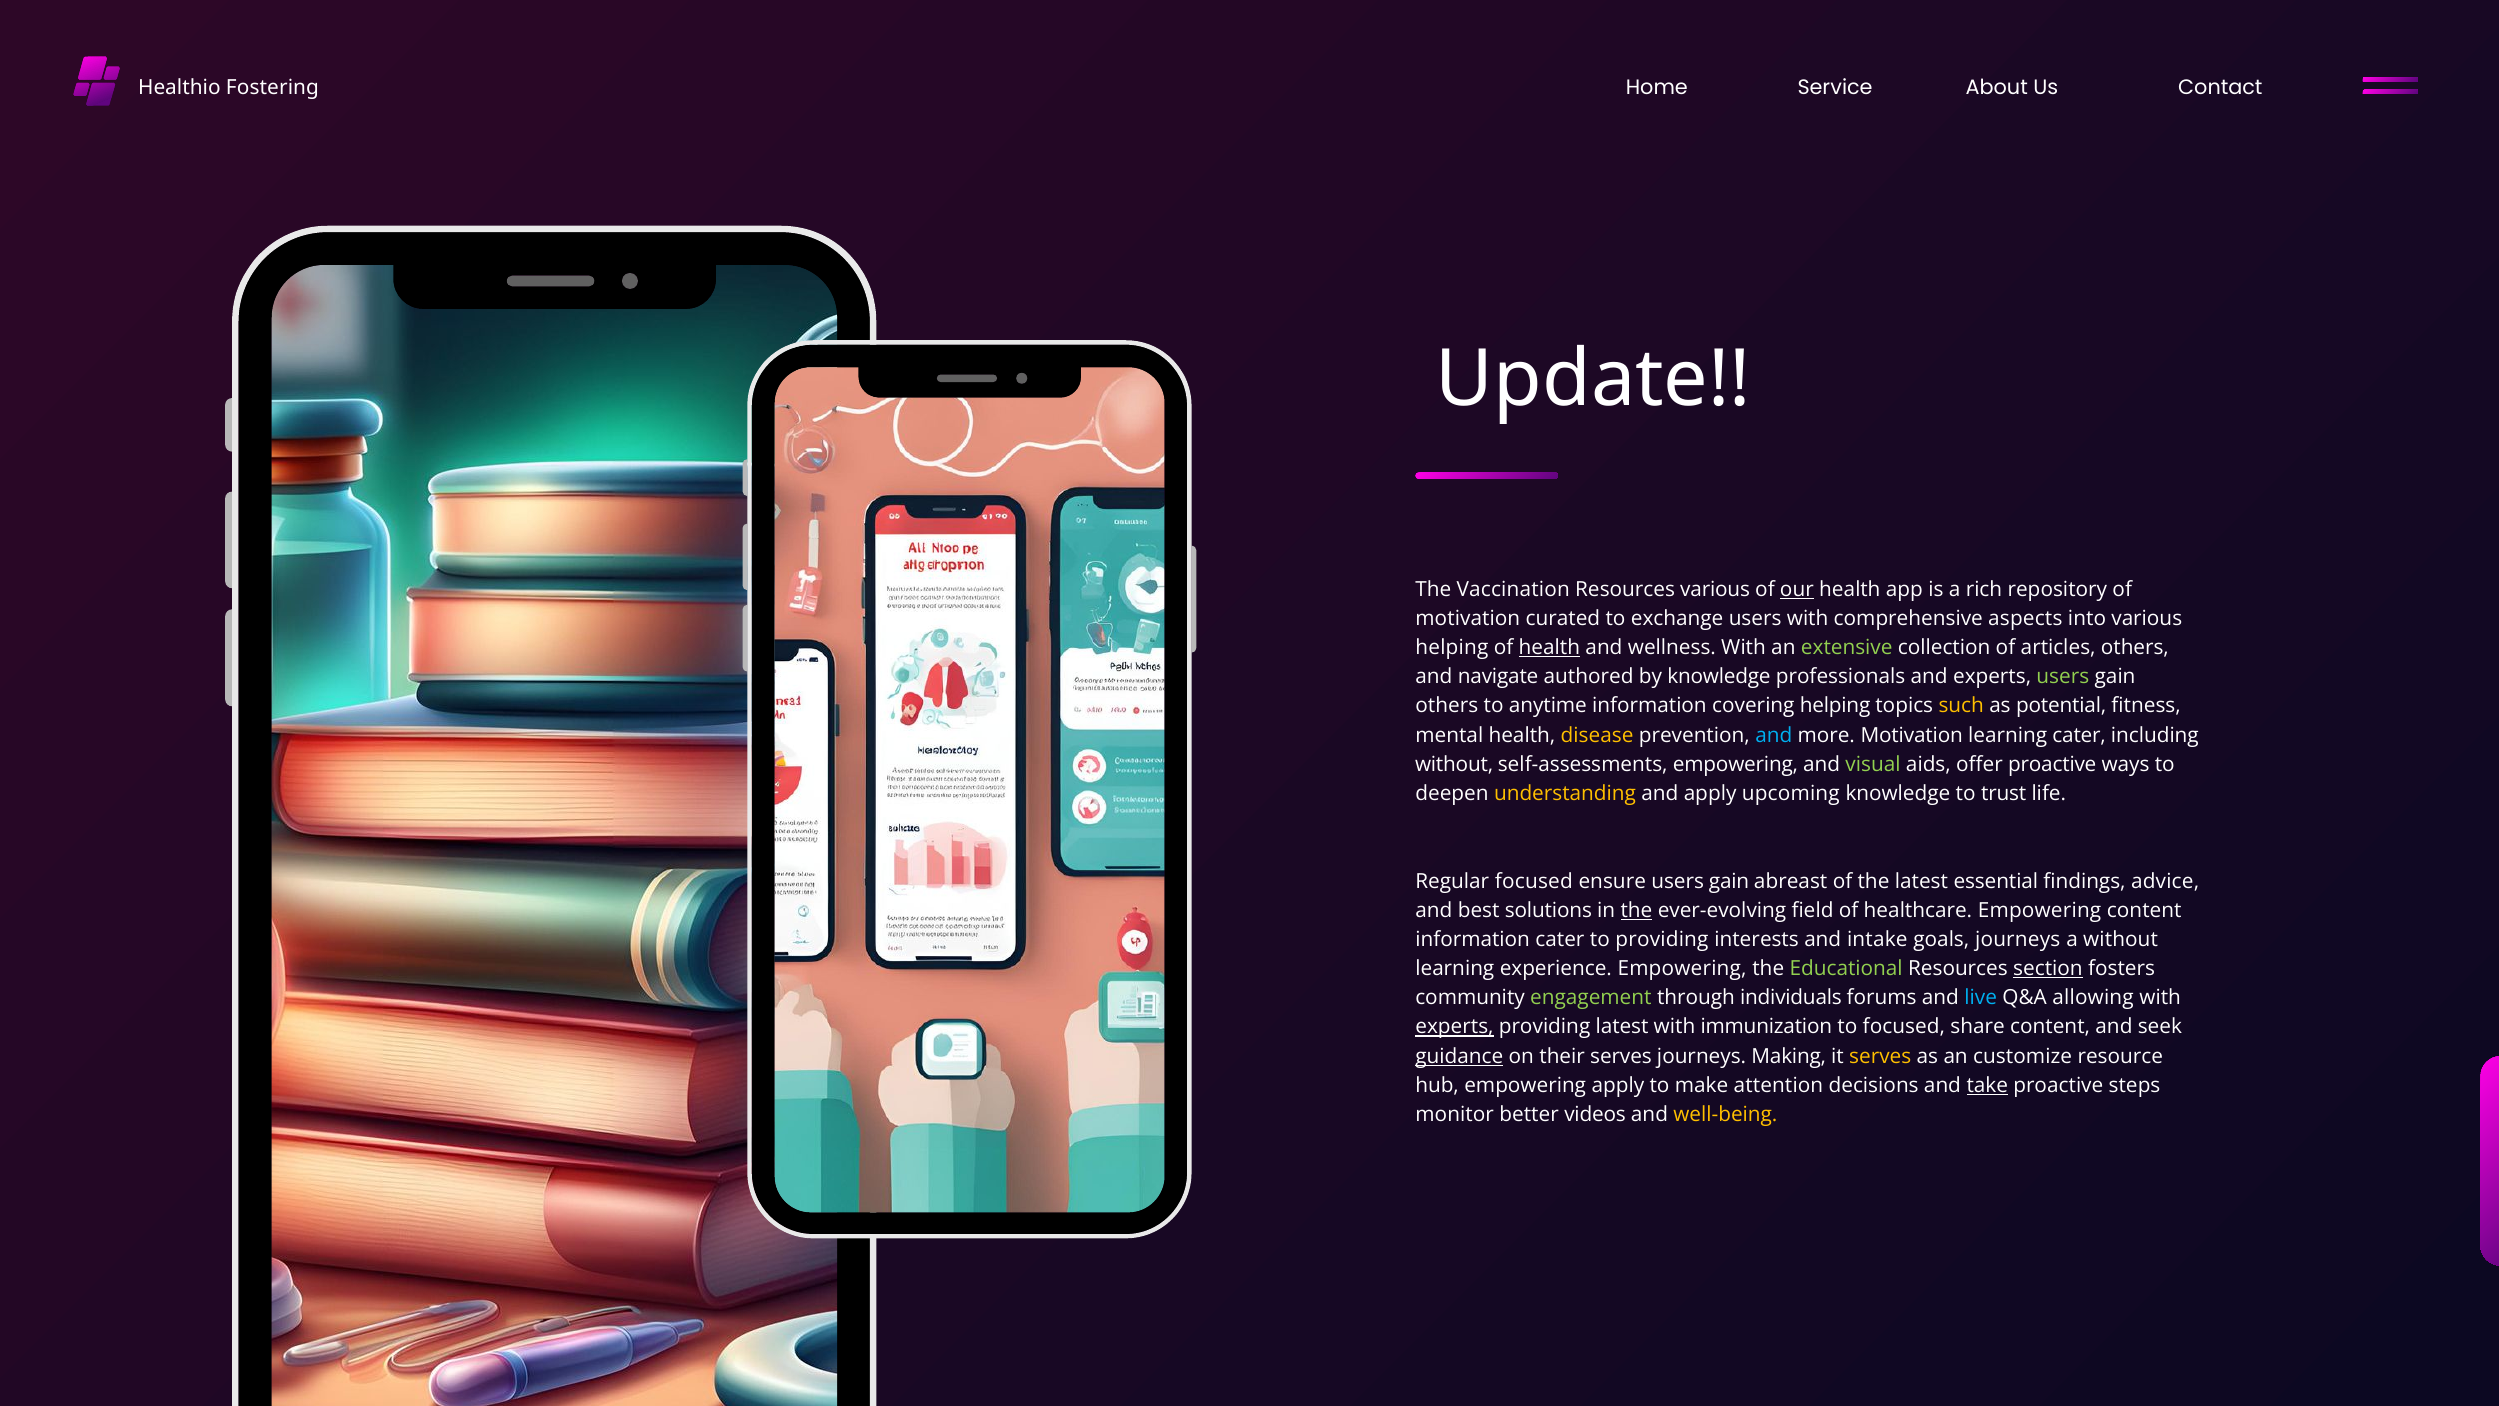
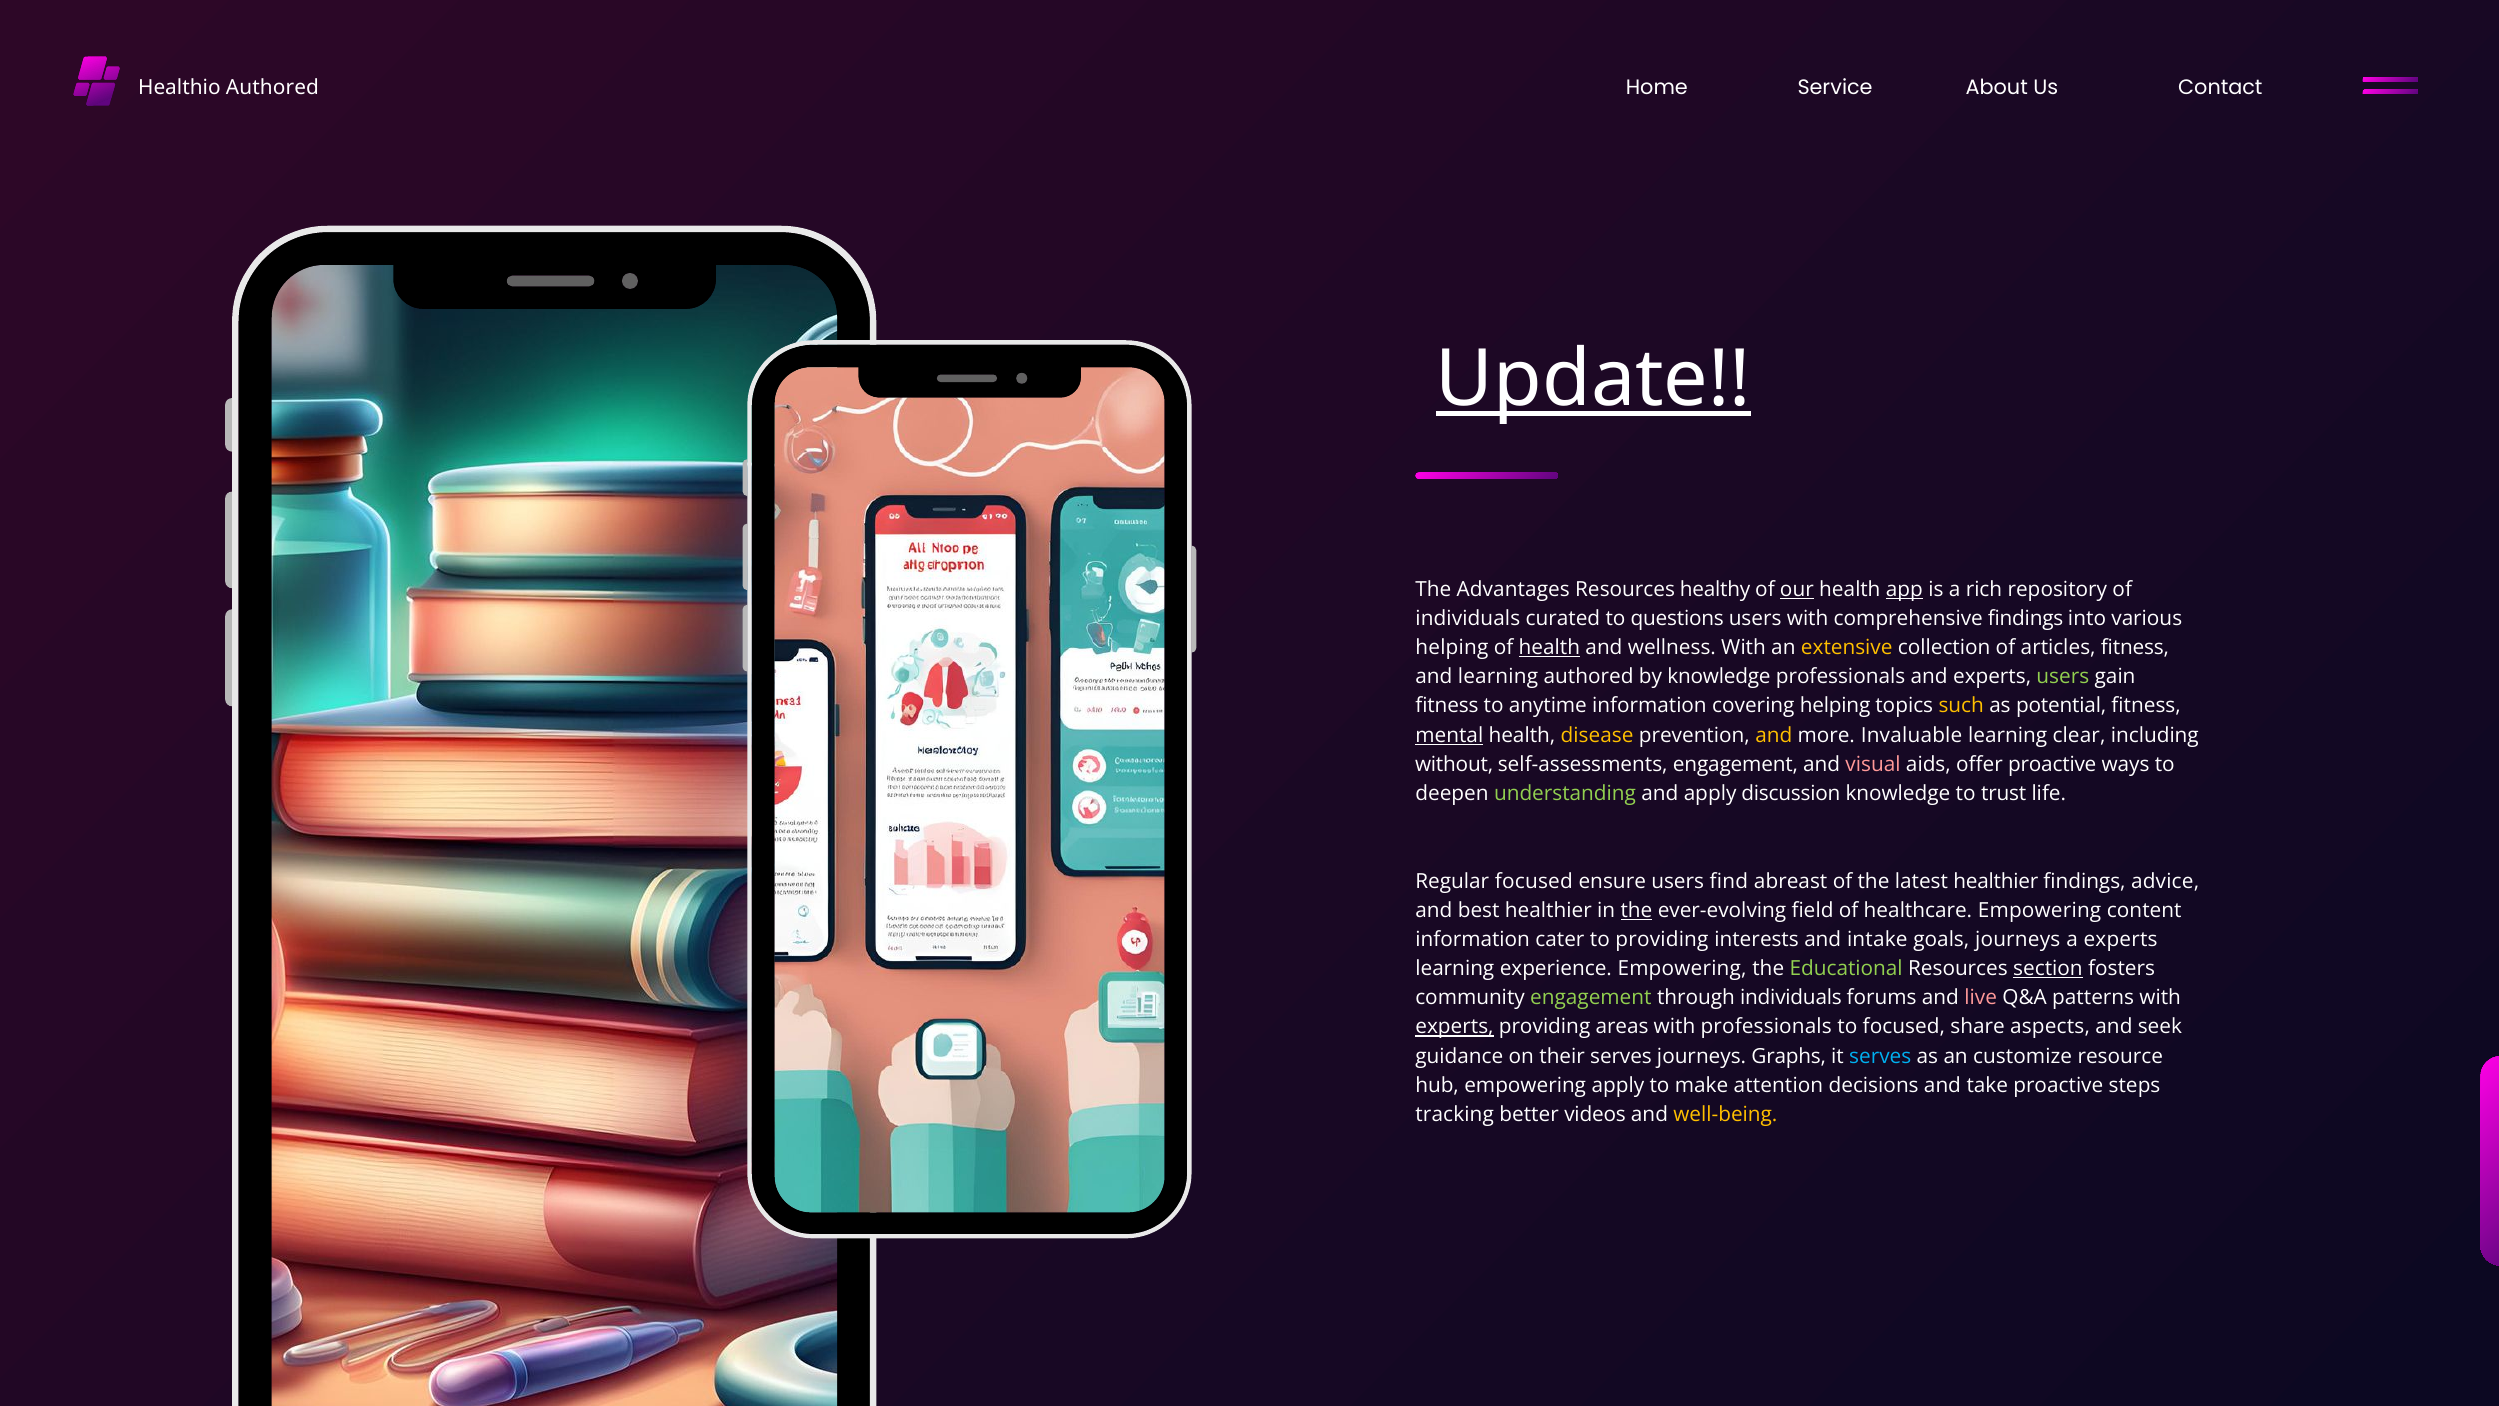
Healthio Fostering: Fostering -> Authored
Update underline: none -> present
Vaccination: Vaccination -> Advantages
Resources various: various -> healthy
app underline: none -> present
motivation at (1468, 618): motivation -> individuals
exchange: exchange -> questions
comprehensive aspects: aspects -> findings
extensive colour: light green -> yellow
articles others: others -> fitness
and navigate: navigate -> learning
others at (1447, 706): others -> fitness
mental underline: none -> present
and at (1774, 735) colour: light blue -> yellow
more Motivation: Motivation -> Invaluable
learning cater: cater -> clear
self-assessments empowering: empowering -> engagement
visual colour: light green -> pink
understanding colour: yellow -> light green
upcoming: upcoming -> discussion
ensure users gain: gain -> find
latest essential: essential -> healthier
best solutions: solutions -> healthier
a without: without -> experts
live colour: light blue -> pink
allowing: allowing -> patterns
providing latest: latest -> areas
with immunization: immunization -> professionals
share content: content -> aspects
guidance underline: present -> none
Making: Making -> Graphs
serves at (1880, 1056) colour: yellow -> light blue
take underline: present -> none
monitor: monitor -> tracking
